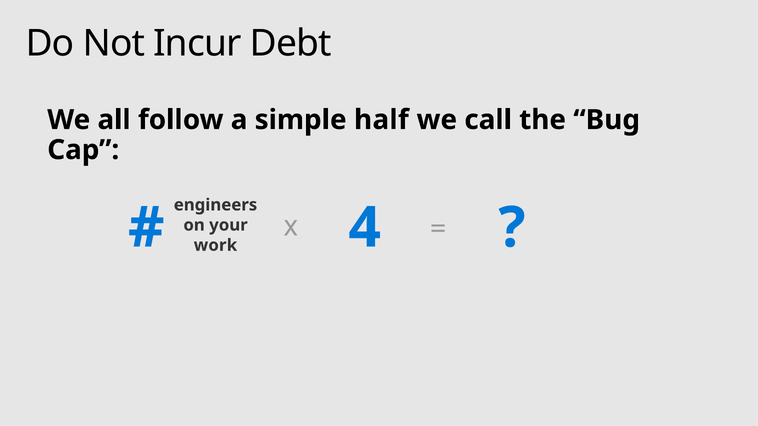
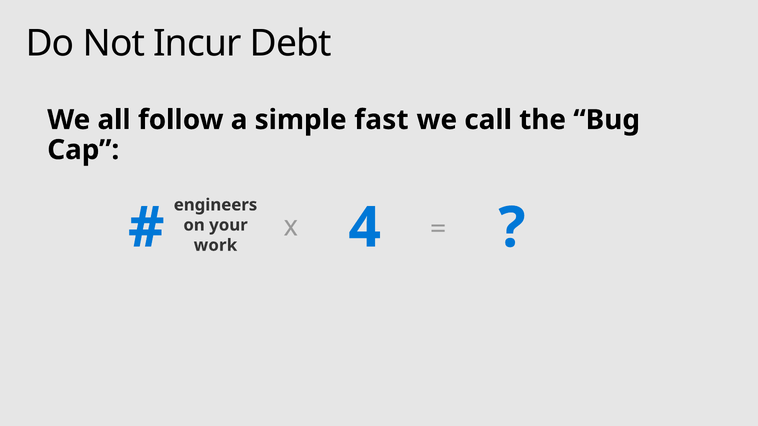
half: half -> fast
